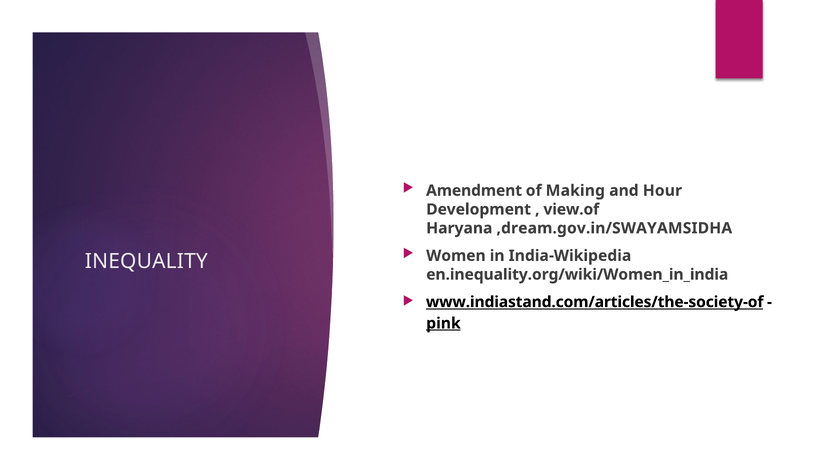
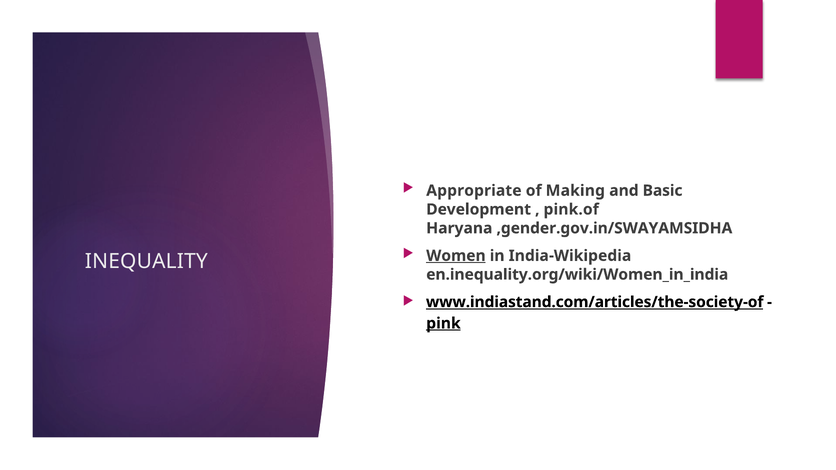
Amendment: Amendment -> Appropriate
Hour: Hour -> Basic
view.of: view.of -> pink.of
,dream.gov.in/SWAYAMSIDHA: ,dream.gov.in/SWAYAMSIDHA -> ,gender.gov.in/SWAYAMSIDHA
Women underline: none -> present
